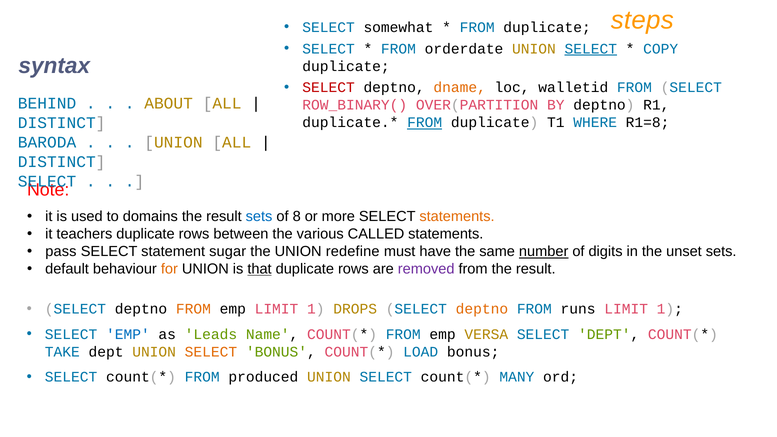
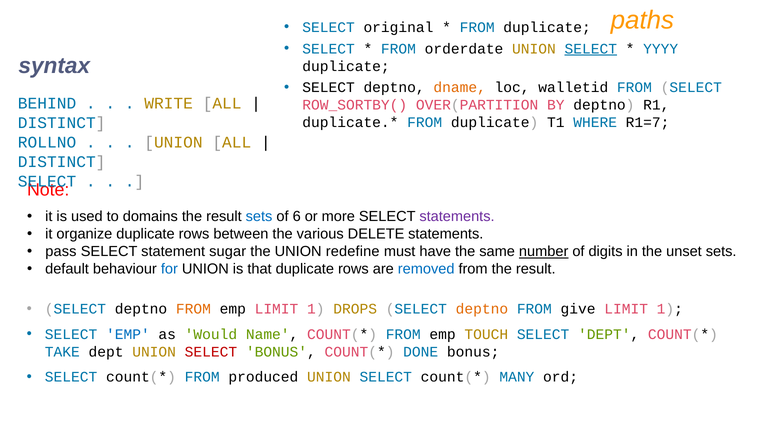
steps: steps -> paths
somewhat: somewhat -> original
COPY: COPY -> YYYY
SELECT at (329, 88) colour: red -> black
ABOUT: ABOUT -> WRITE
ROW_BINARY(: ROW_BINARY( -> ROW_SORTBY(
FROM at (425, 123) underline: present -> none
R1=8: R1=8 -> R1=7
BARODA: BARODA -> ROLLNO
8: 8 -> 6
statements at (457, 217) colour: orange -> purple
teachers: teachers -> organize
CALLED: CALLED -> DELETE
for colour: orange -> blue
that underline: present -> none
removed colour: purple -> blue
runs: runs -> give
Leads: Leads -> Would
VERSA: VERSA -> TOUCH
SELECT at (211, 352) colour: orange -> red
LOAD: LOAD -> DONE
